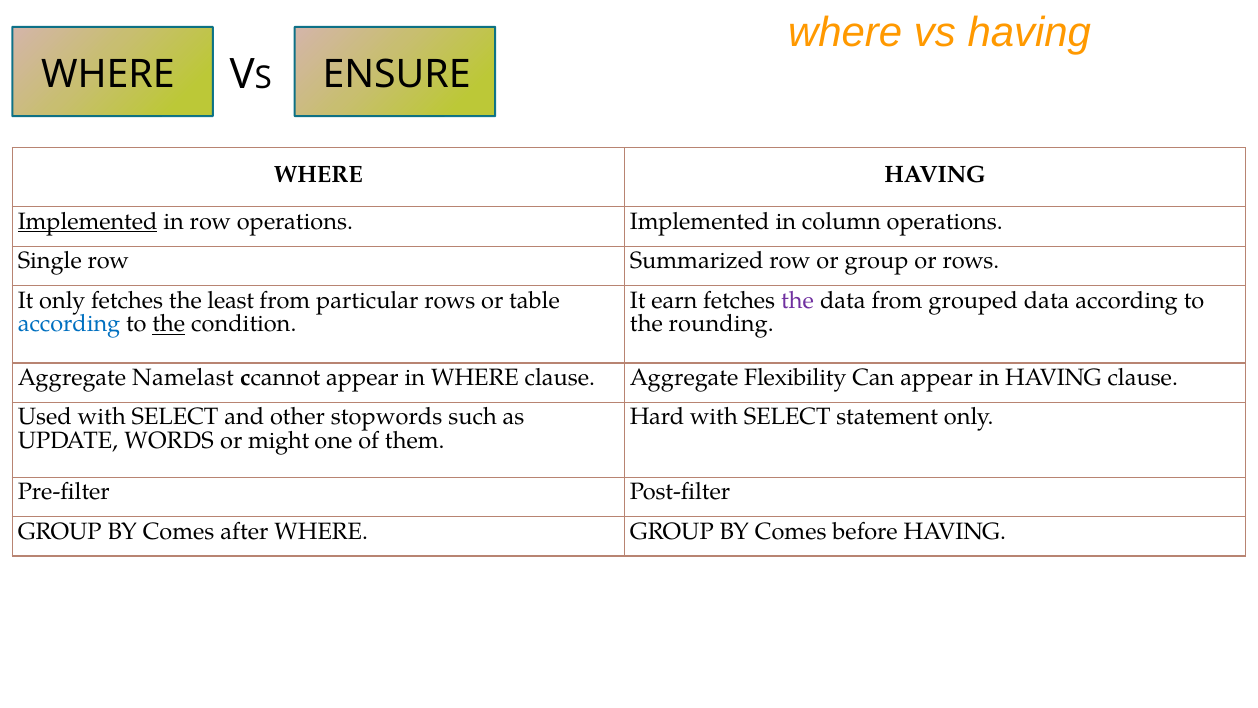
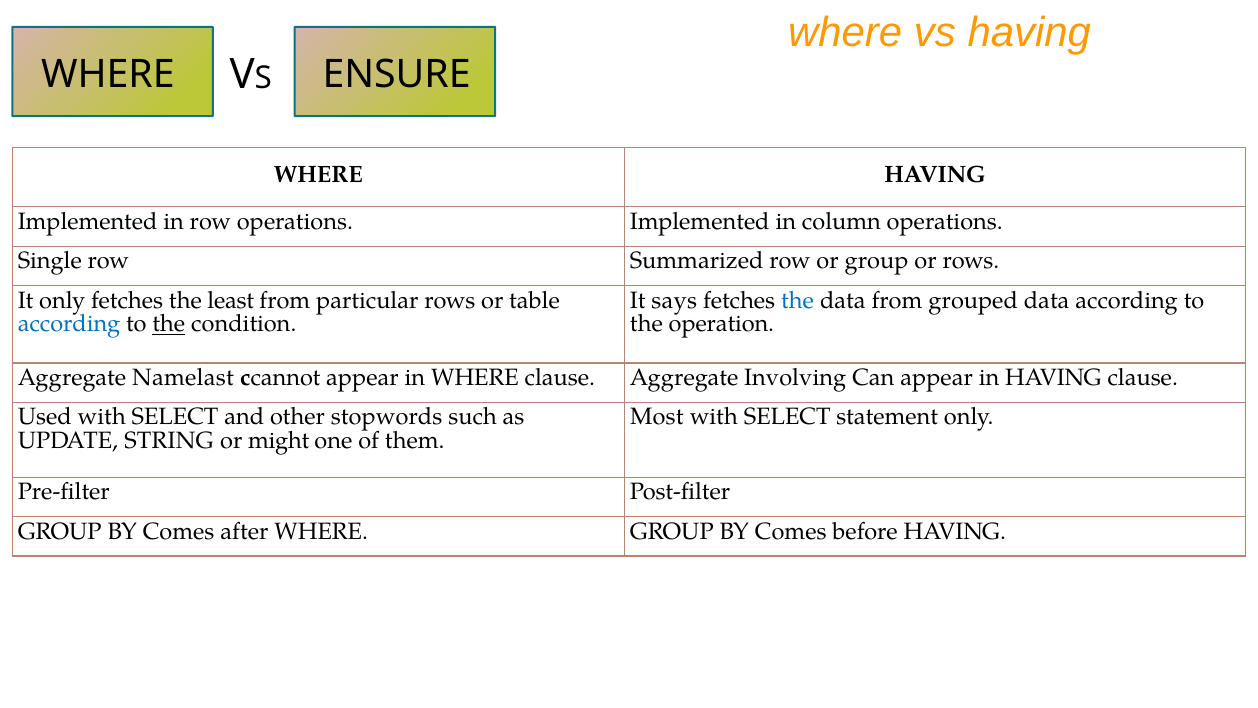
Implemented at (88, 221) underline: present -> none
earn: earn -> says
the at (798, 300) colour: purple -> blue
rounding: rounding -> operation
Flexibility: Flexibility -> Involving
Hard: Hard -> Most
WORDS: WORDS -> STRING
